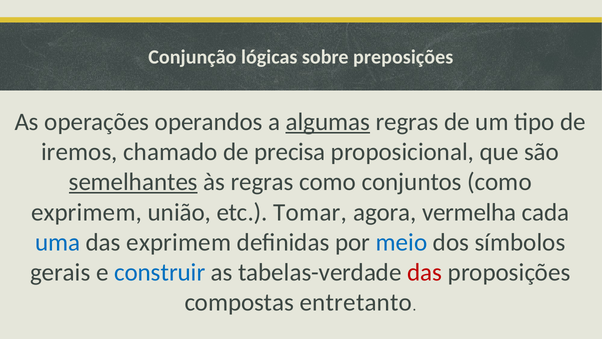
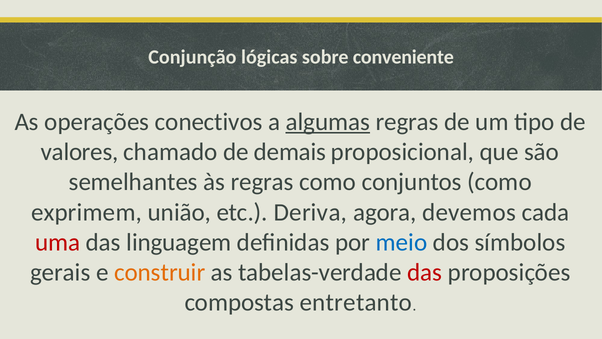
preposições: preposições -> conveniente
operandos: operandos -> conectivos
iremos: iremos -> valores
precisa: precisa -> demais
semelhantes underline: present -> none
Tomar: Tomar -> Deriva
vermelha: vermelha -> devemos
uma colour: blue -> red
das exprimem: exprimem -> linguagem
construir colour: blue -> orange
